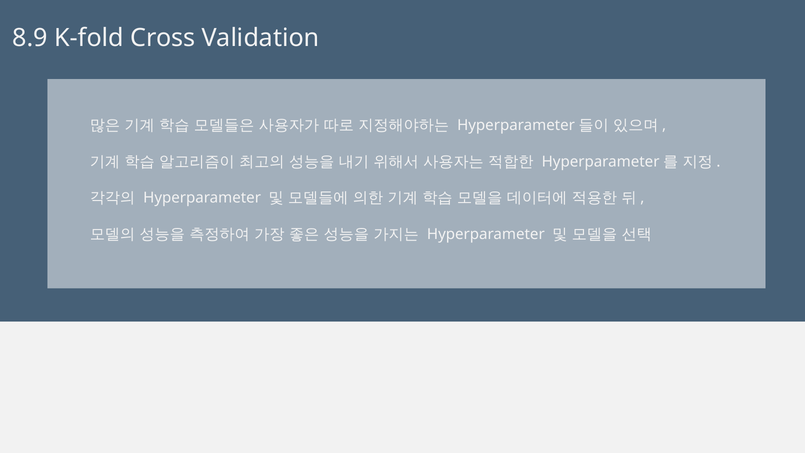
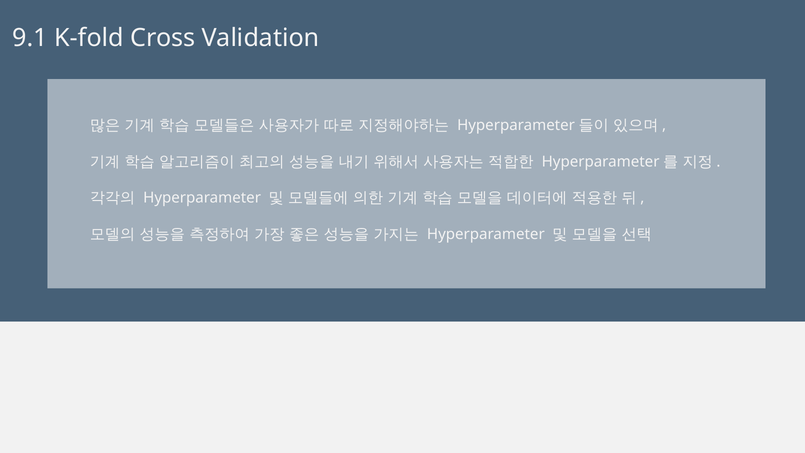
8.9: 8.9 -> 9.1
